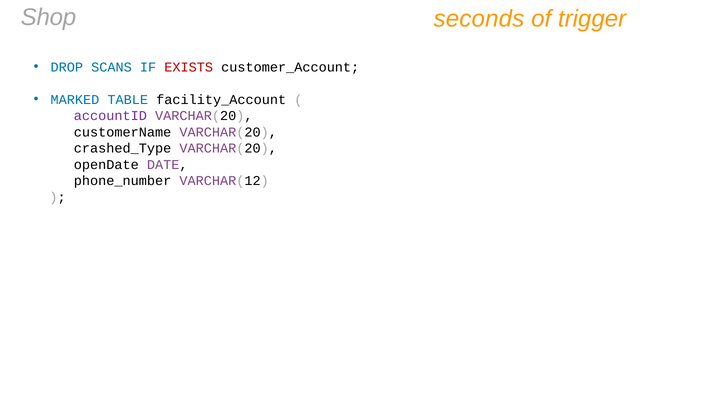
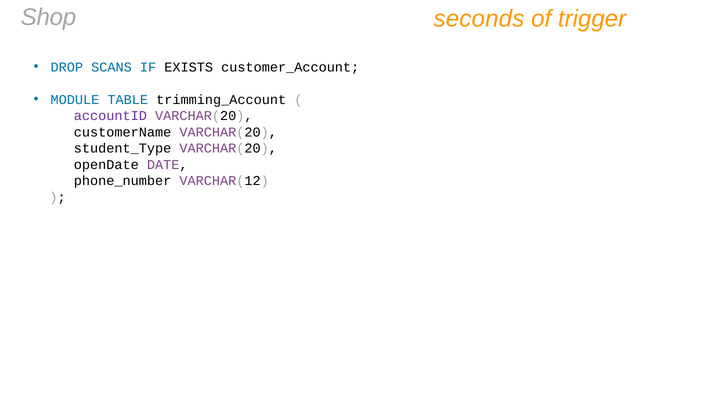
EXISTS colour: red -> black
MARKED: MARKED -> MODULE
facility_Account: facility_Account -> trimming_Account
crashed_Type: crashed_Type -> student_Type
